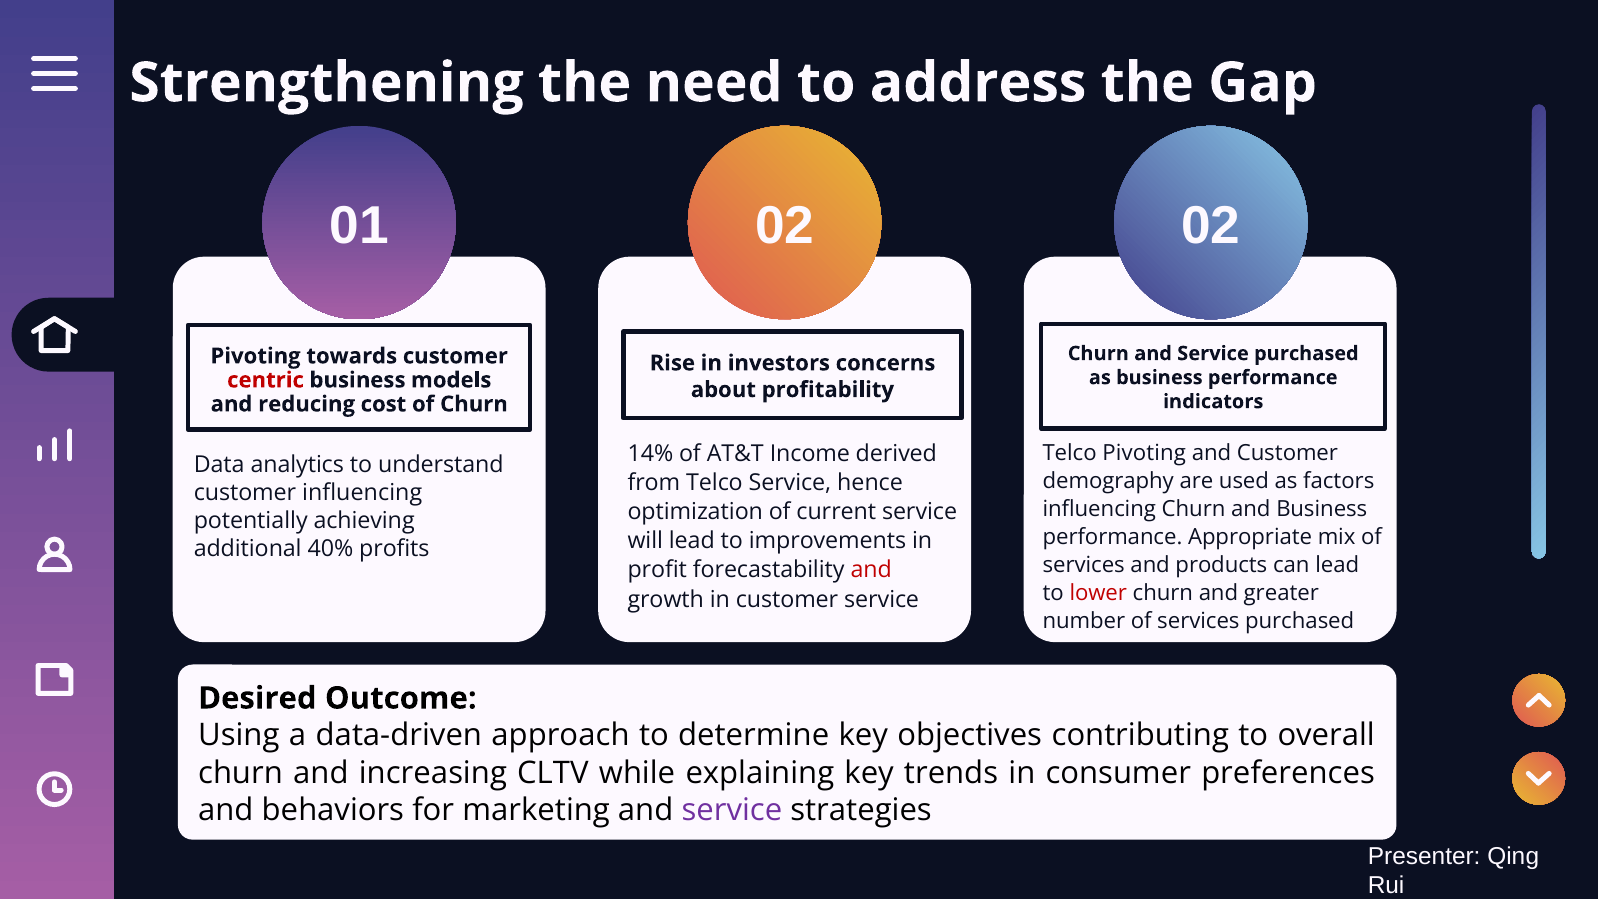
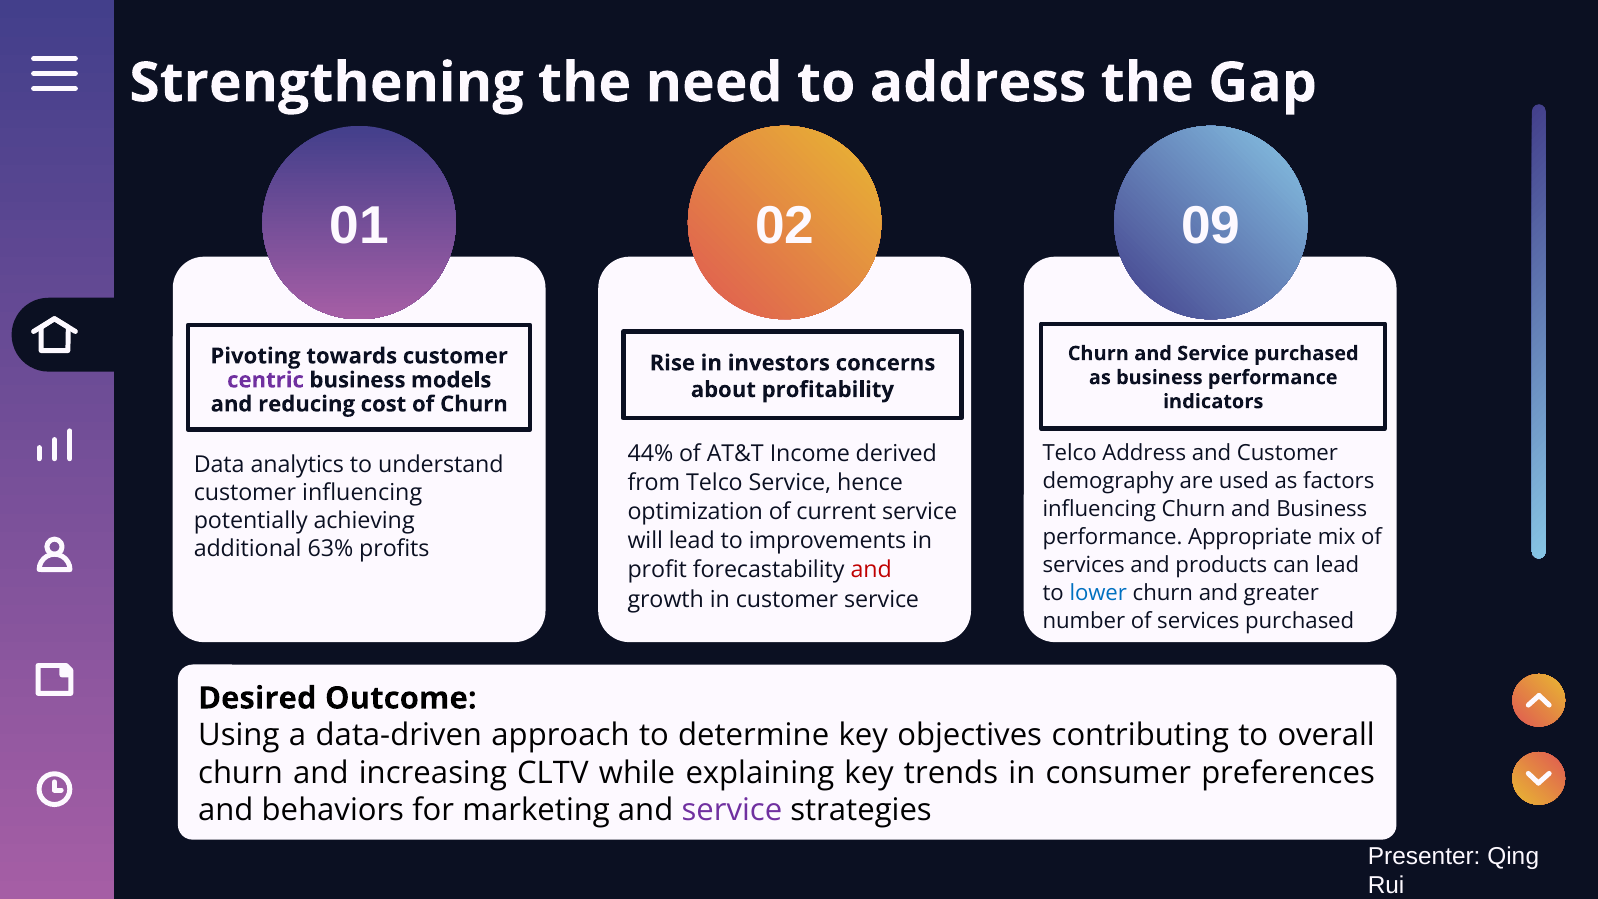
02 02: 02 -> 09
centric colour: red -> purple
Telco Pivoting: Pivoting -> Address
14%: 14% -> 44%
40%: 40% -> 63%
lower colour: red -> blue
